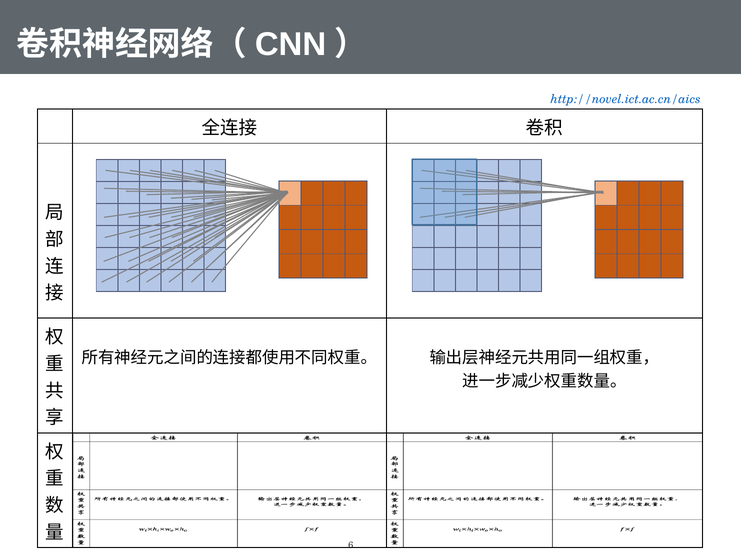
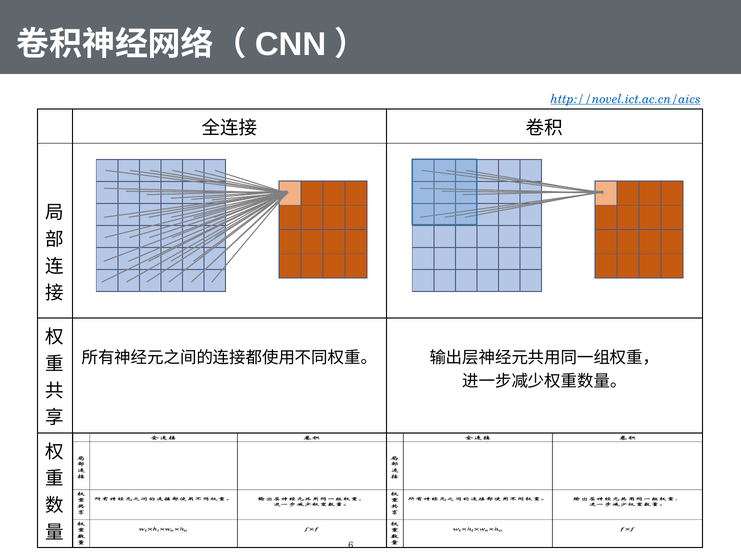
http://novel.ict.ac.cn/aics underline: none -> present
